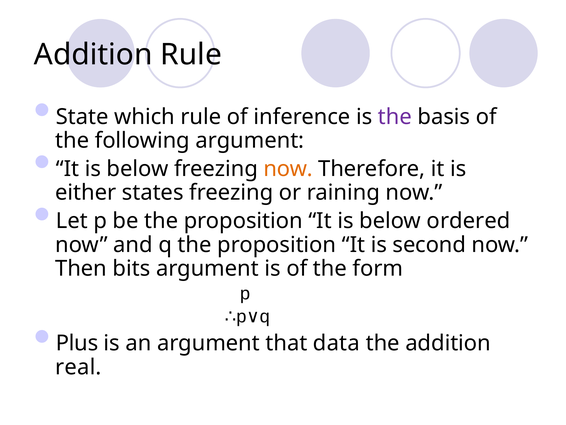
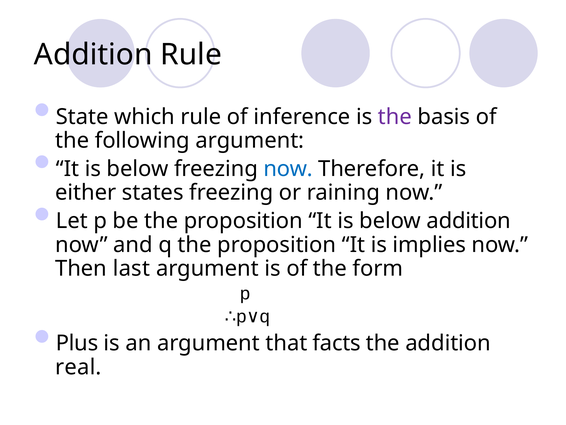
now at (288, 169) colour: orange -> blue
below ordered: ordered -> addition
second: second -> implies
bits: bits -> last
data: data -> facts
